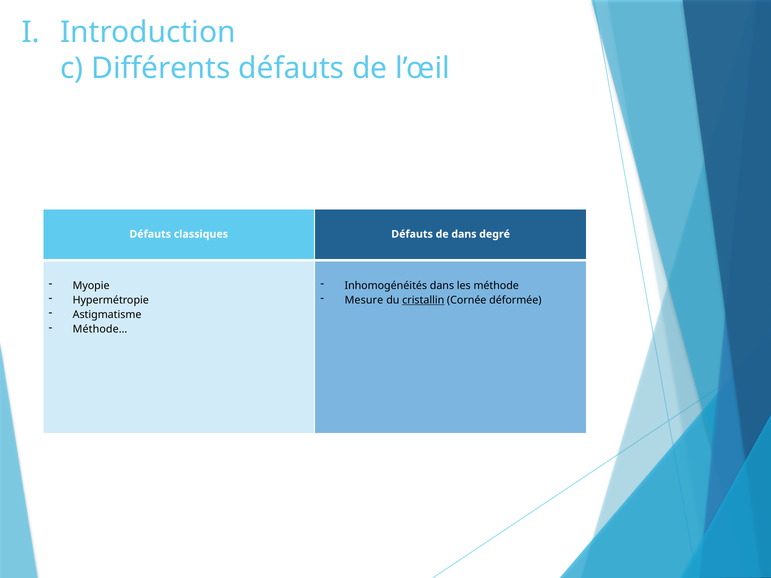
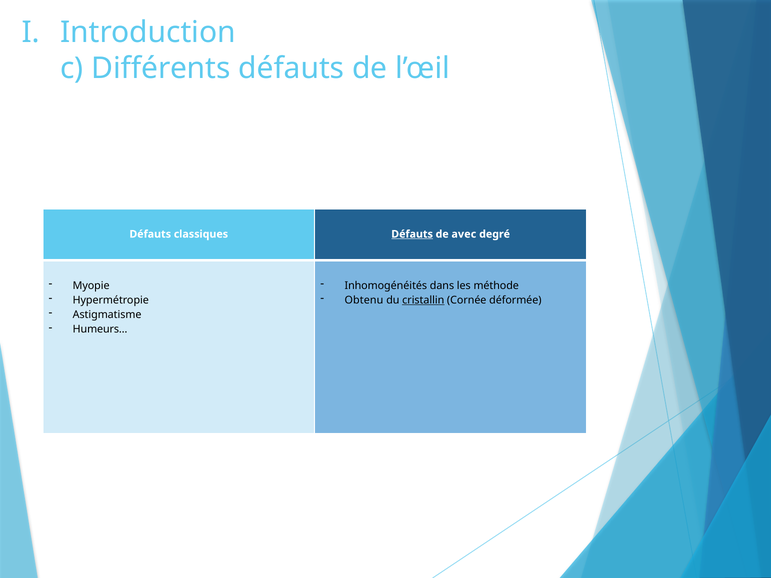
Défauts at (412, 234) underline: none -> present
de dans: dans -> avec
Mesure: Mesure -> Obtenu
Méthode…: Méthode… -> Humeurs…
